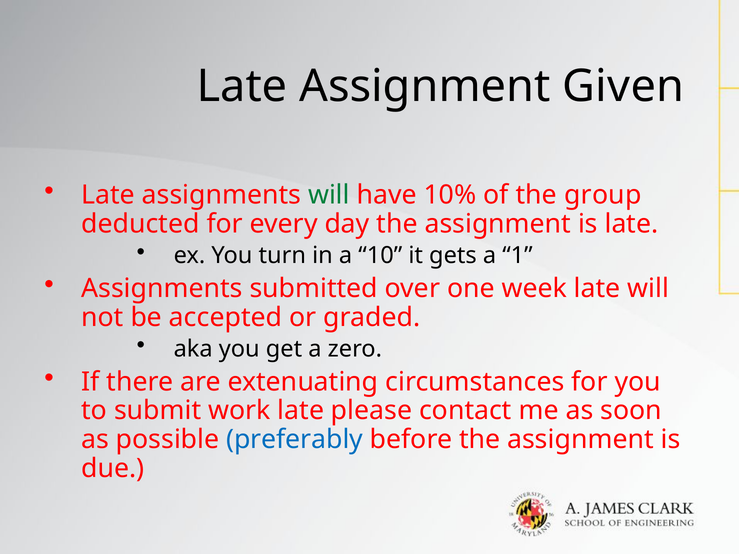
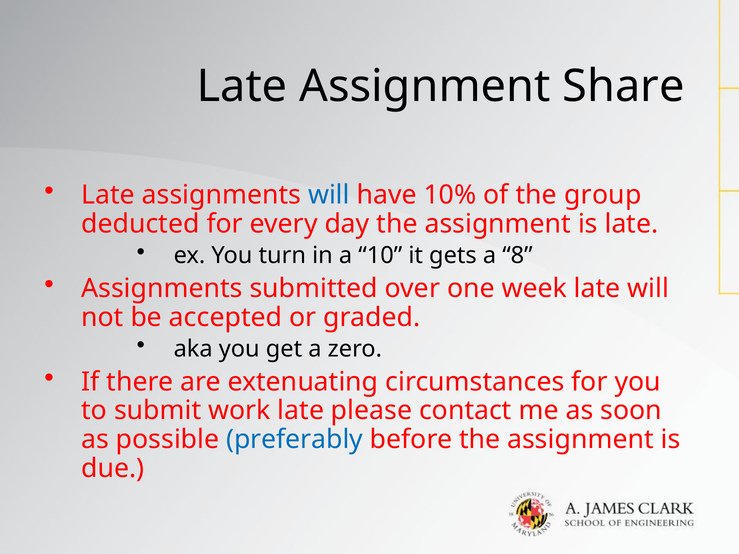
Given: Given -> Share
will at (329, 195) colour: green -> blue
1: 1 -> 8
